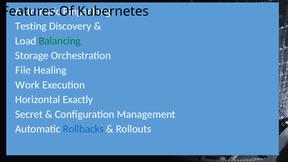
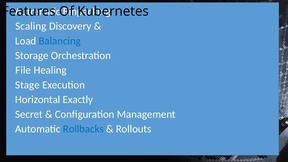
Testing: Testing -> Scaling
Balancing colour: green -> blue
Work: Work -> Stage
